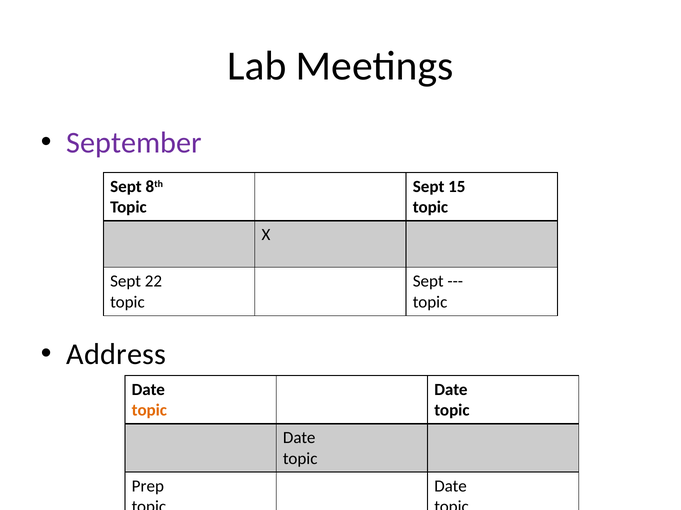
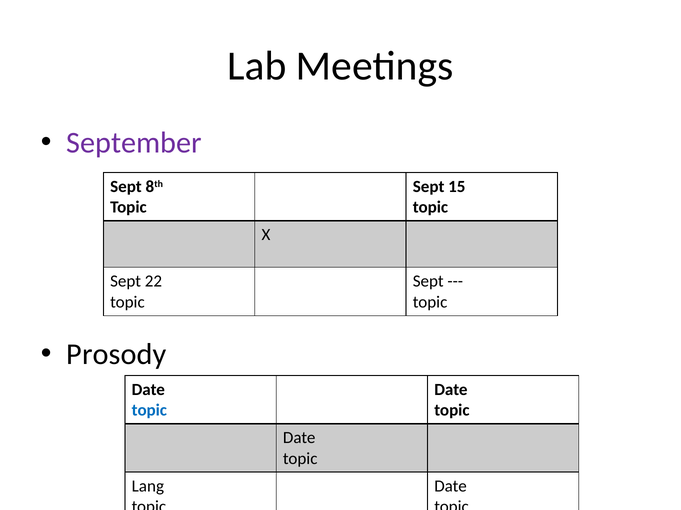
Address: Address -> Prosody
topic at (149, 411) colour: orange -> blue
Prep: Prep -> Lang
